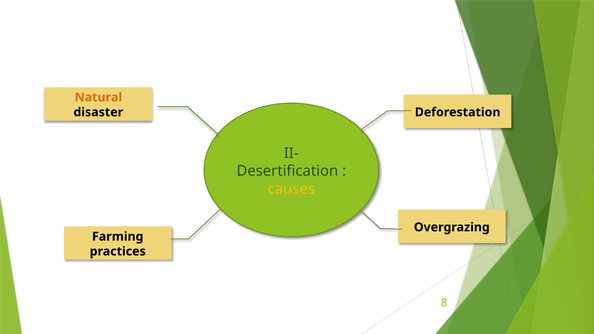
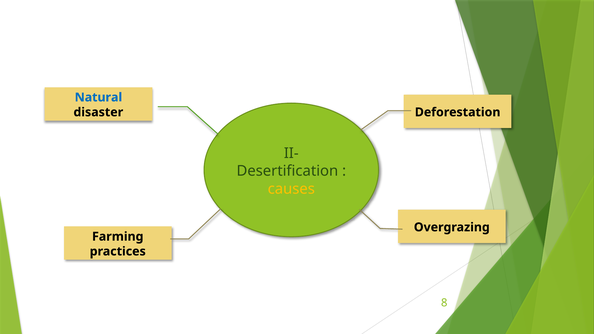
Natural colour: orange -> blue
